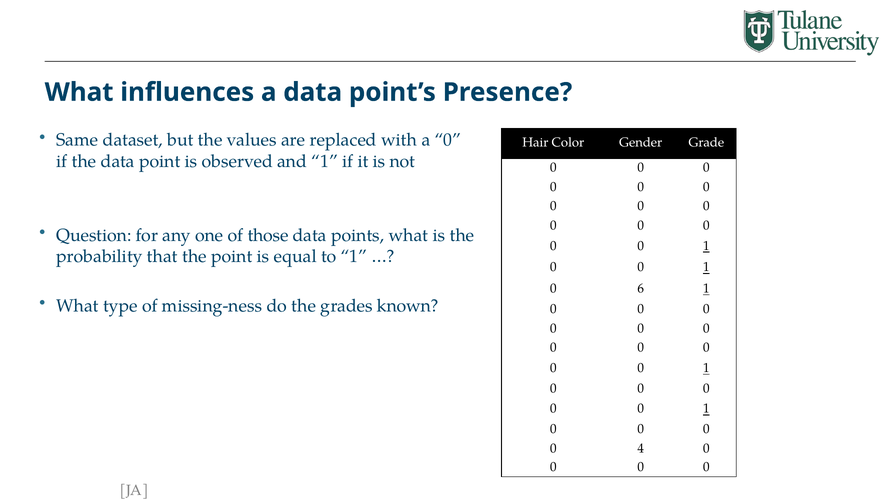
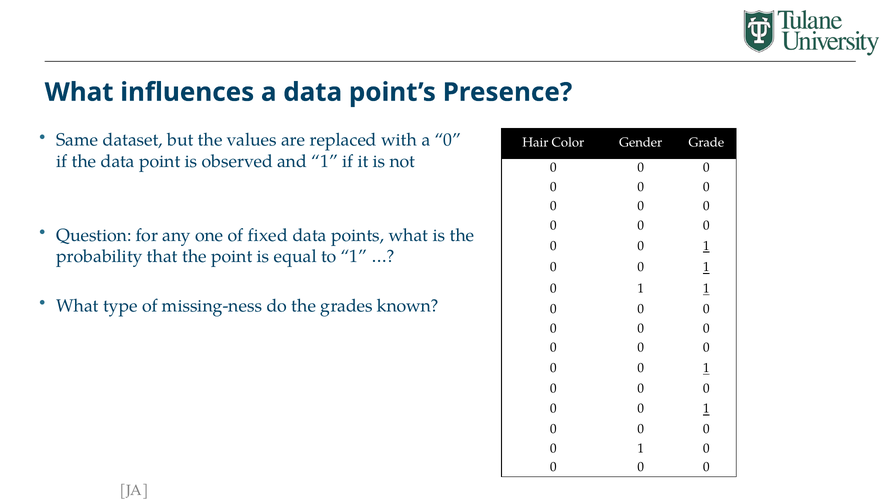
those: those -> fixed
6 at (641, 289): 6 -> 1
4 at (641, 449): 4 -> 1
